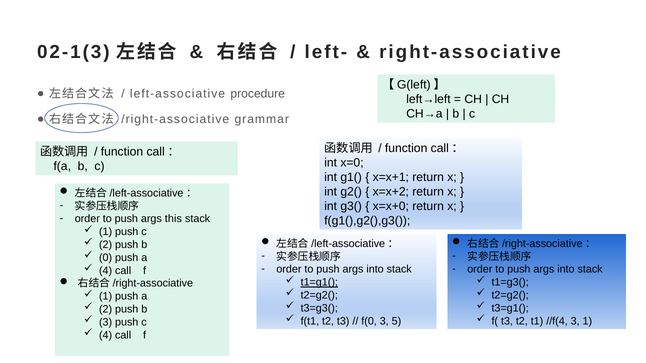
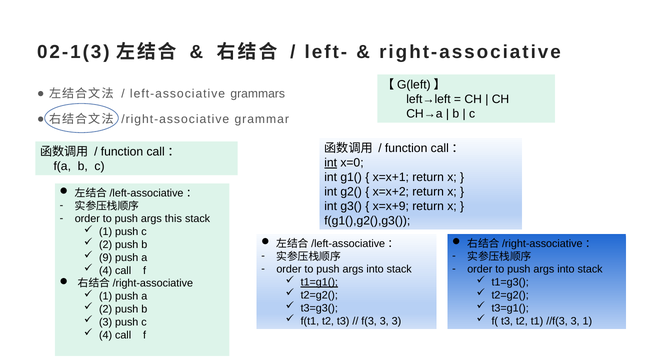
procedure: procedure -> grammars
int at (331, 163) underline: none -> present
x=x+0: x=x+0 -> x=x+9
0: 0 -> 9
f(0: f(0 -> f(3
3 5: 5 -> 3
//f(4: //f(4 -> //f(3
